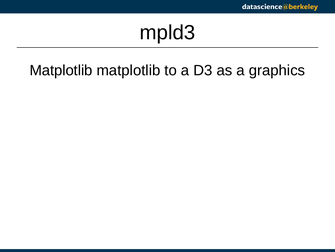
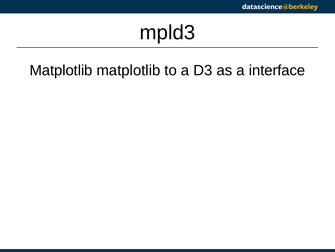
graphics: graphics -> interface
